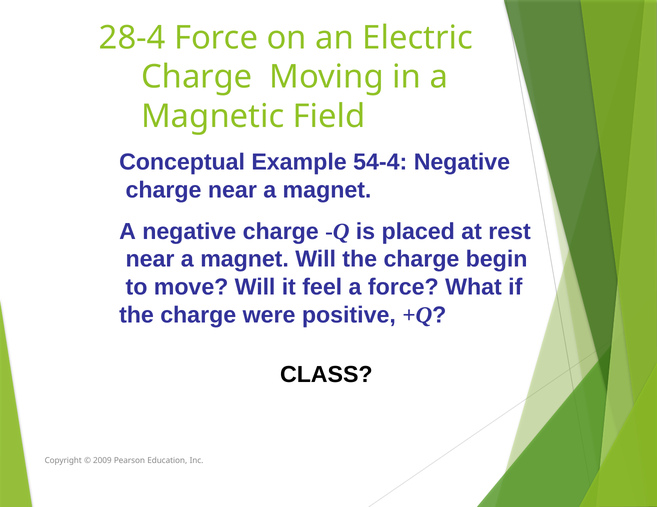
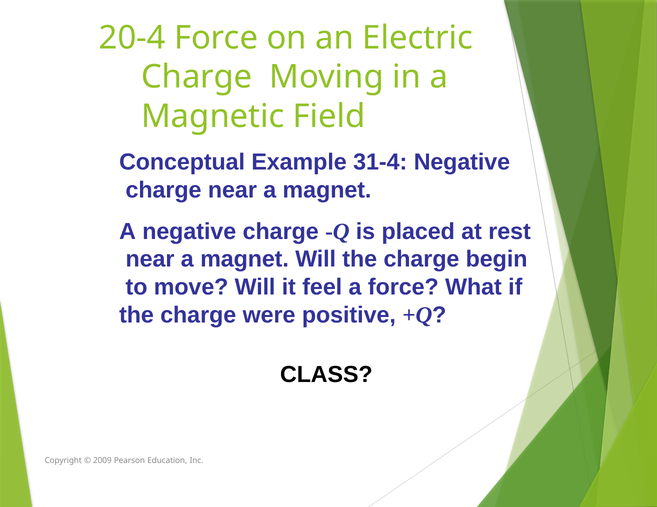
28-4: 28-4 -> 20-4
54-4: 54-4 -> 31-4
